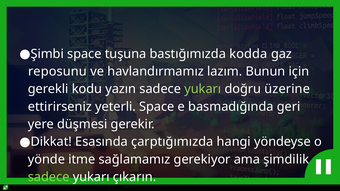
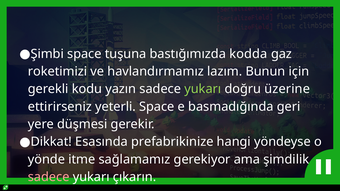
reposunu: reposunu -> roketimizi
çarptığımızda: çarptığımızda -> prefabrikinize
sadece at (49, 177) colour: light green -> pink
